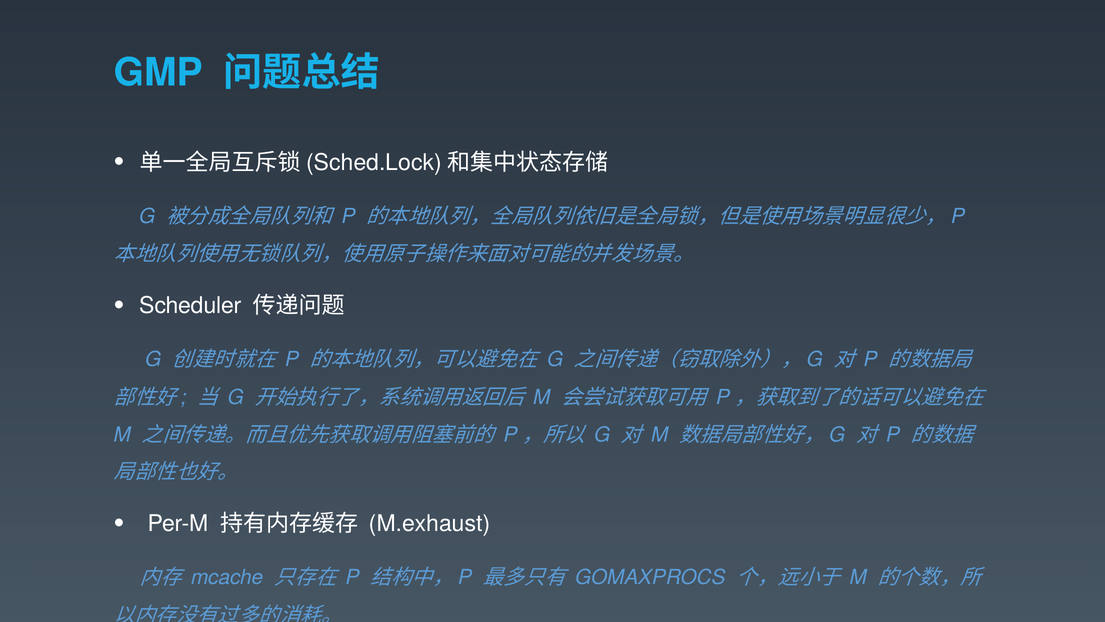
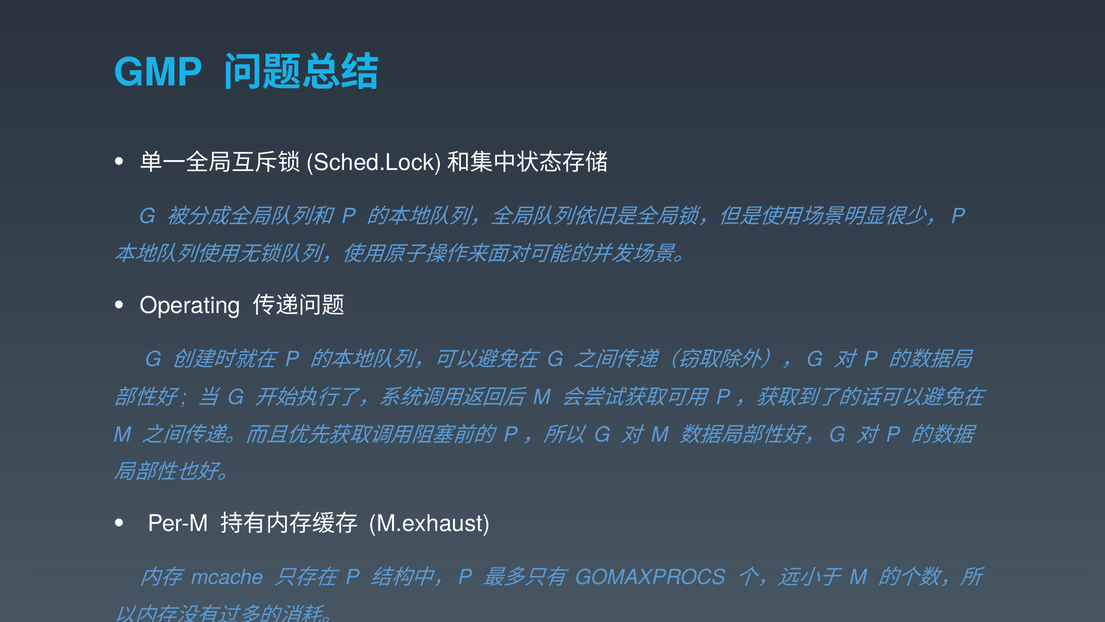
Scheduler: Scheduler -> Operating
